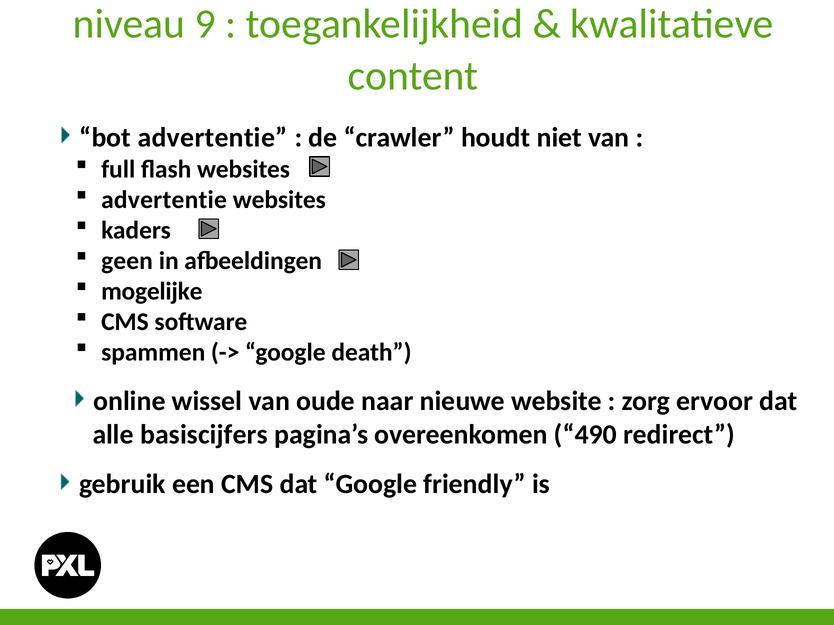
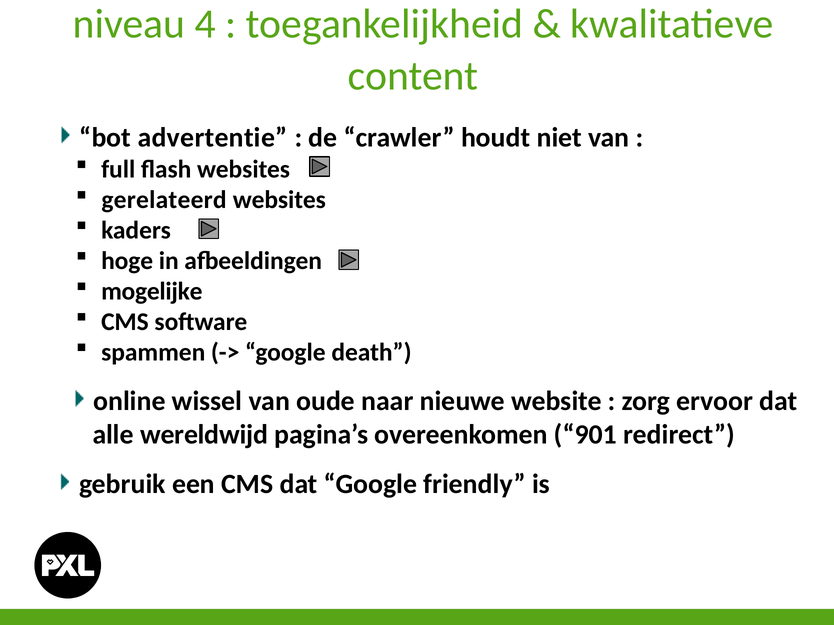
9: 9 -> 4
advertentie at (164, 200): advertentie -> gerelateerd
geen: geen -> hoge
basiscijfers: basiscijfers -> wereldwijd
490: 490 -> 901
